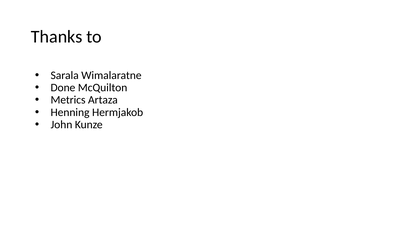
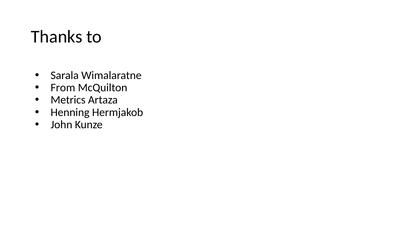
Done: Done -> From
